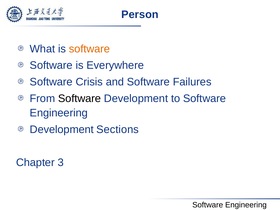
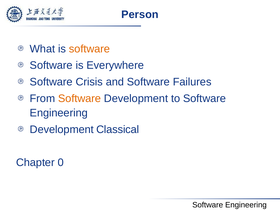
Software at (80, 99) colour: black -> orange
Sections: Sections -> Classical
3: 3 -> 0
